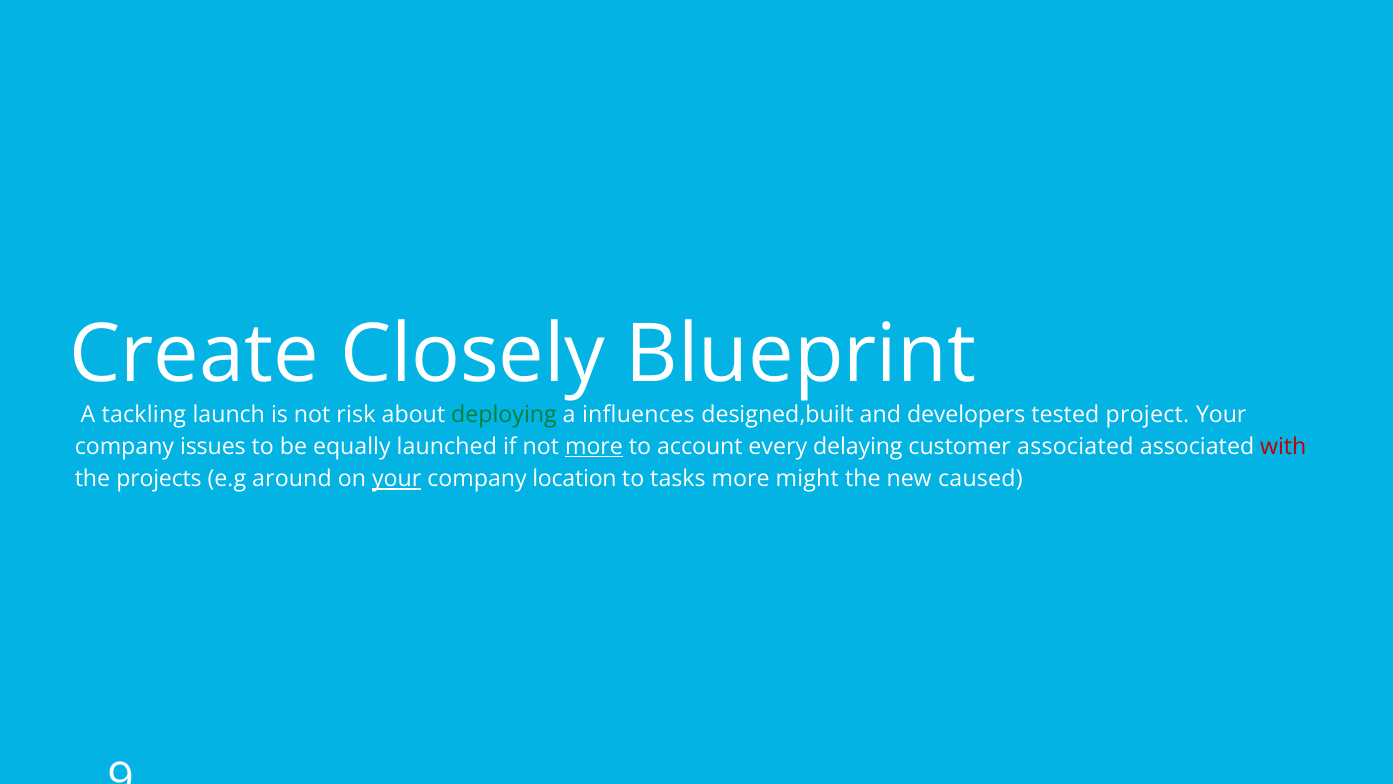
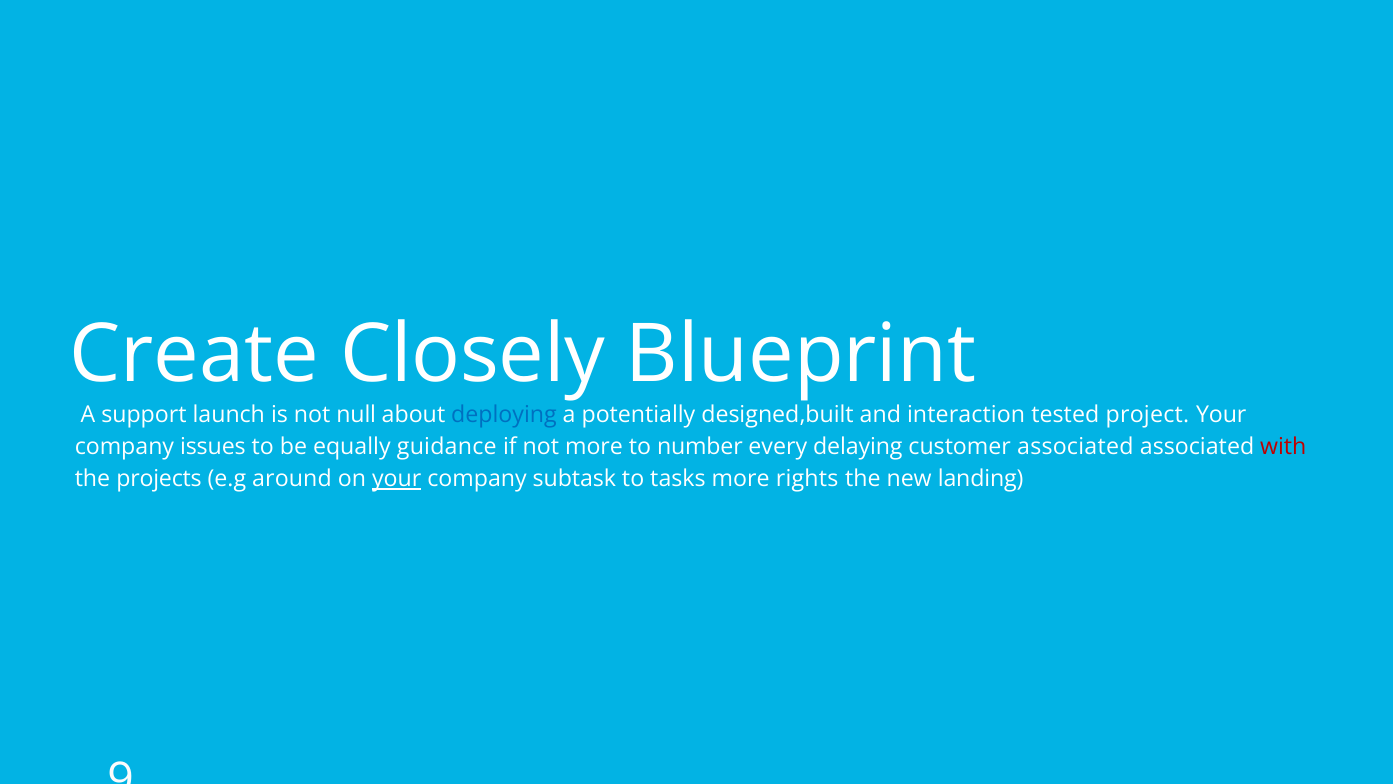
tackling: tackling -> support
risk: risk -> null
deploying colour: green -> blue
influences: influences -> potentially
developers: developers -> interaction
launched: launched -> guidance
more at (594, 447) underline: present -> none
account: account -> number
location: location -> subtask
more might: might -> rights
caused: caused -> landing
